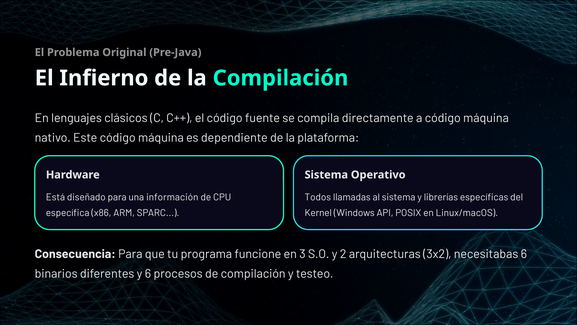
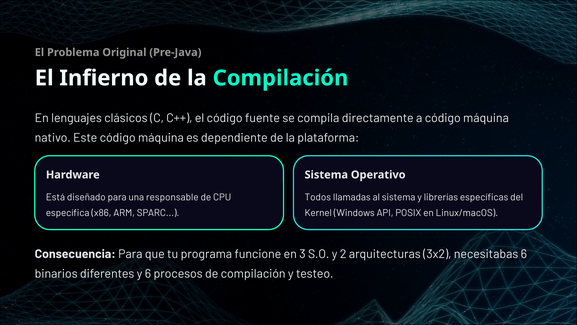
información: información -> responsable
